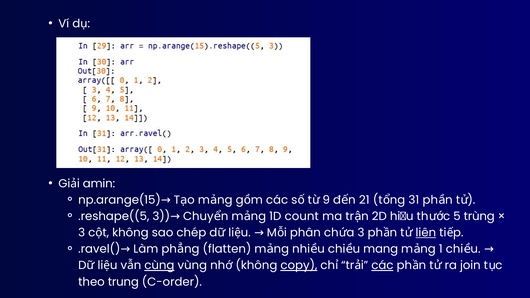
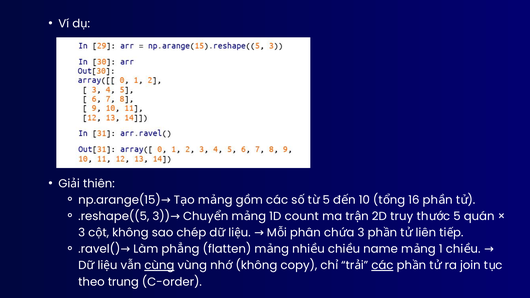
amin: amin -> thiên
9 at (326, 200): 9 -> 5
21: 21 -> 10
31: 31 -> 16
hiếu: hiếu -> truy
trùng: trùng -> quán
liên underline: present -> none
mang: mang -> name
copy underline: present -> none
